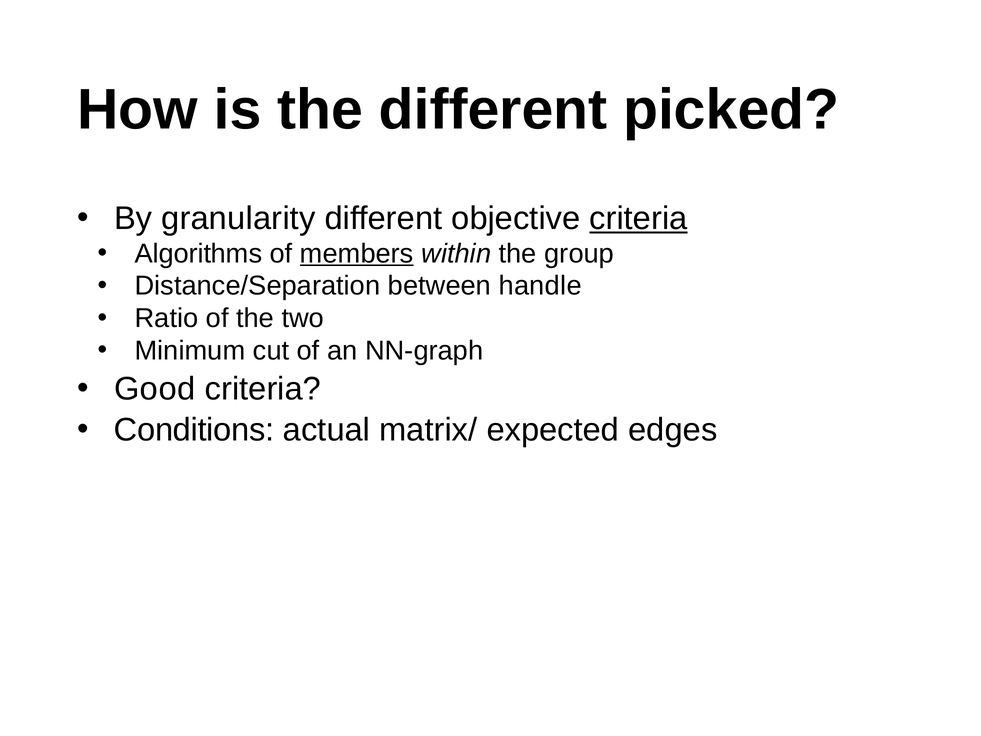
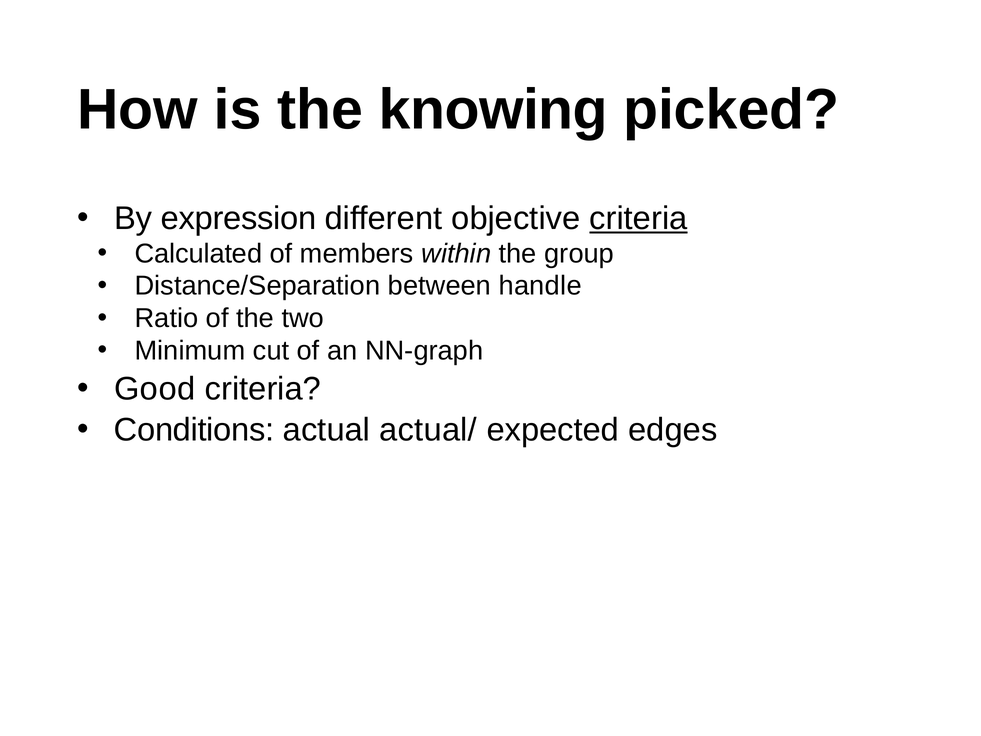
the different: different -> knowing
granularity: granularity -> expression
Algorithms: Algorithms -> Calculated
members underline: present -> none
matrix/: matrix/ -> actual/
